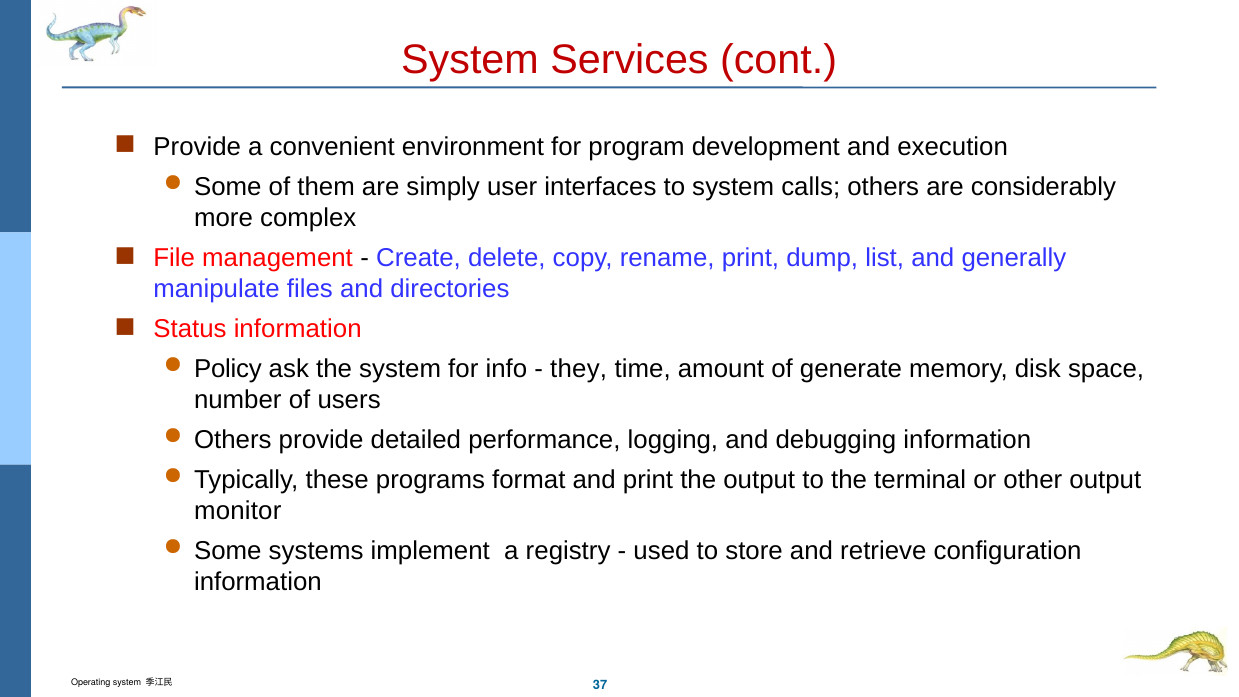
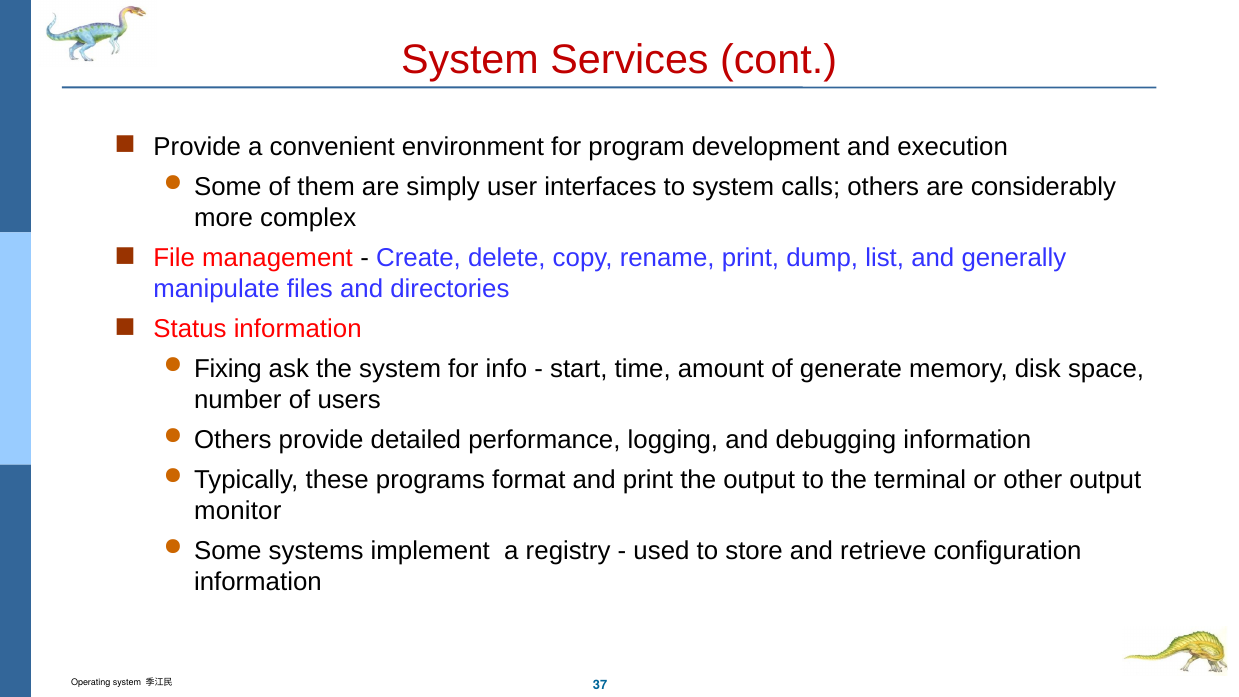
Policy: Policy -> Fixing
they: they -> start
